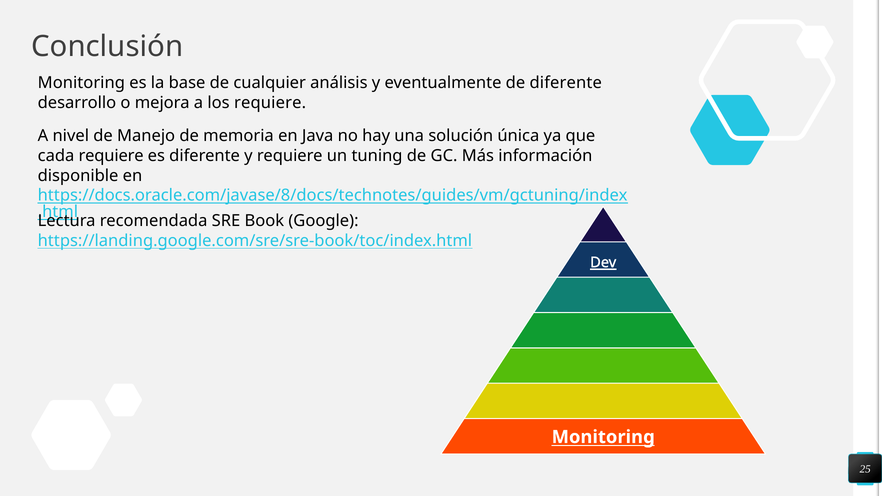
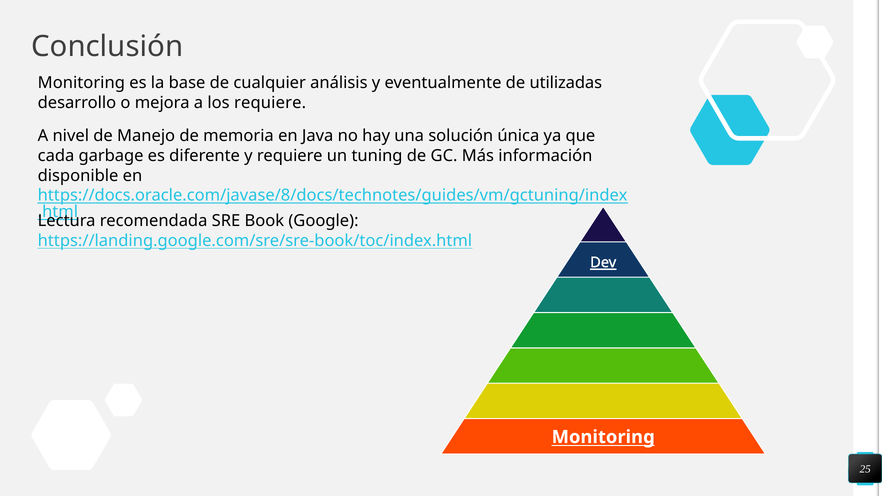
de diferente: diferente -> utilizadas
cada requiere: requiere -> garbage
